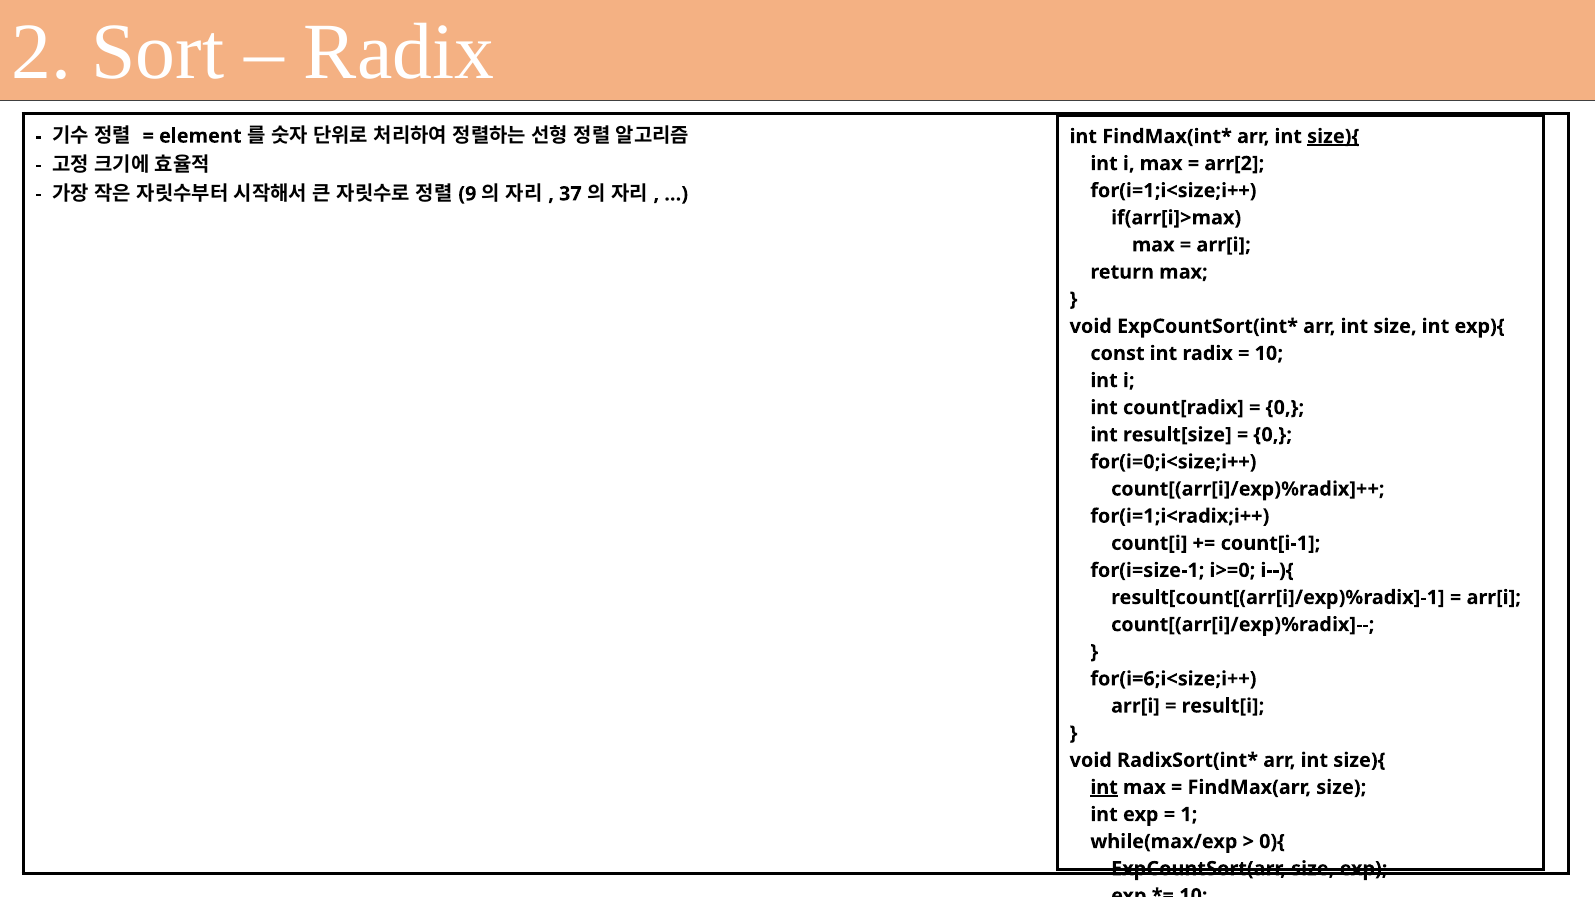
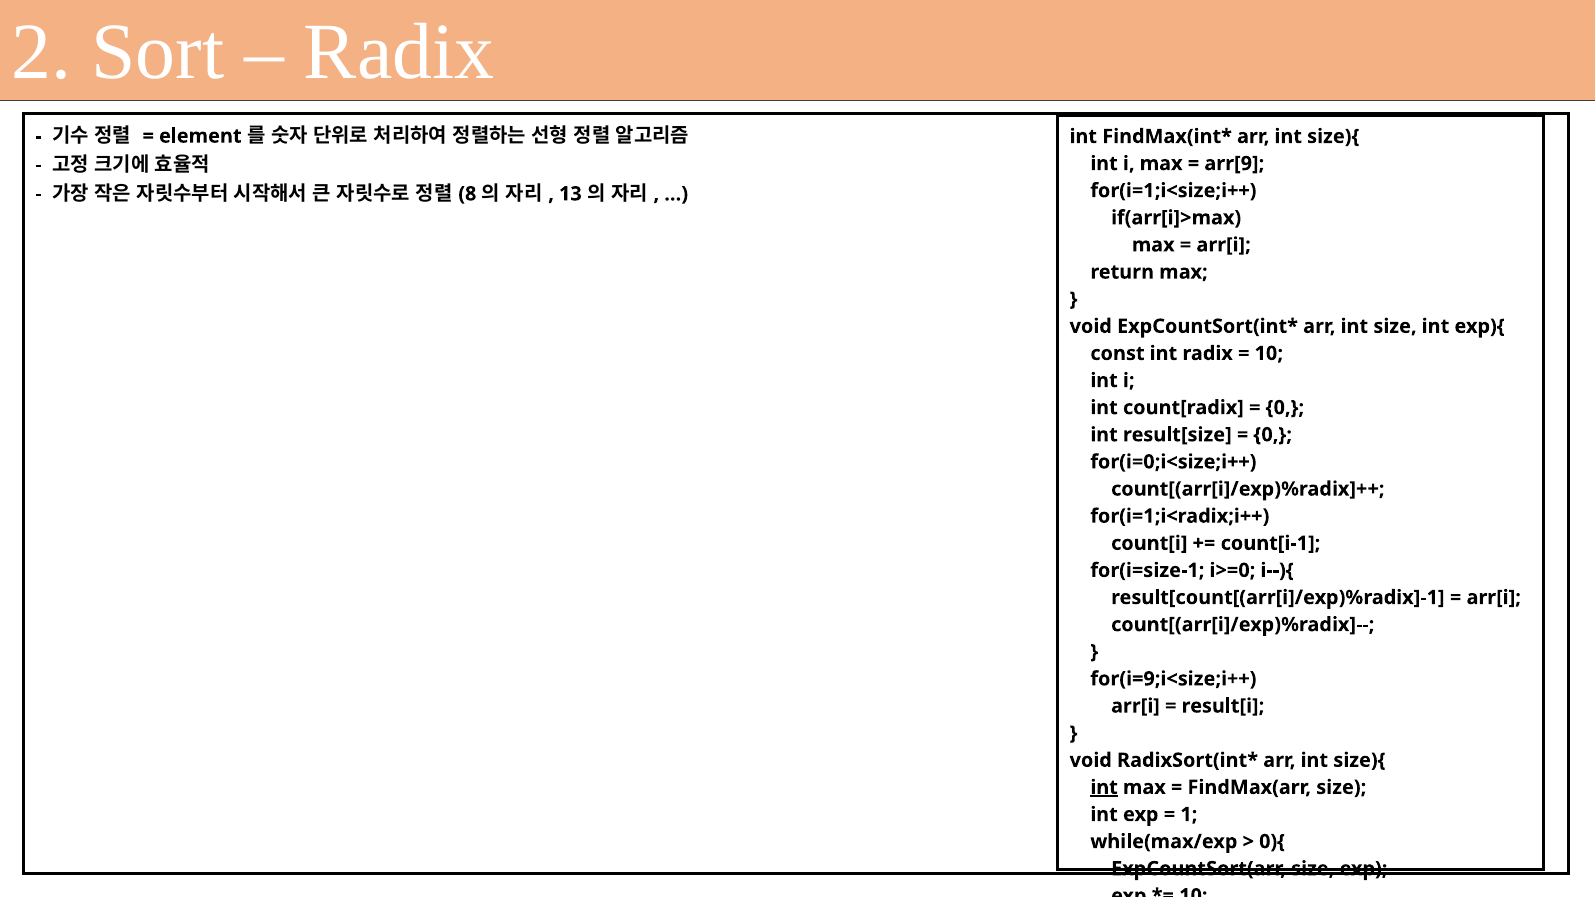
size){ at (1333, 136) underline: present -> none
arr[2: arr[2 -> arr[9
9: 9 -> 8
37: 37 -> 13
for(i=6;i<size;i++: for(i=6;i<size;i++ -> for(i=9;i<size;i++
